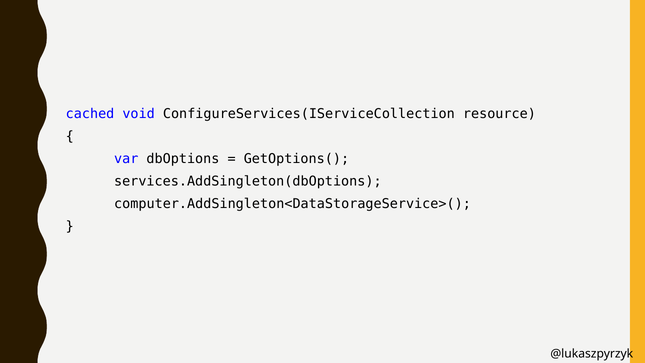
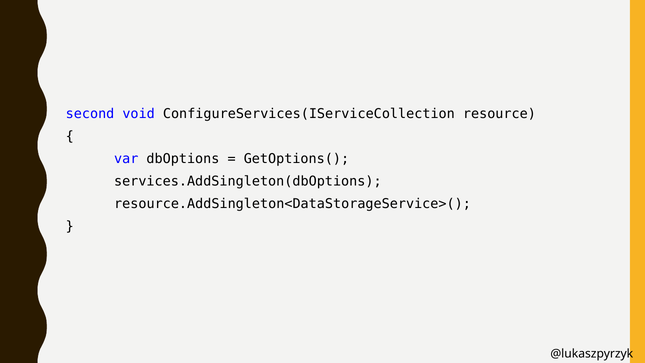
cached: cached -> second
computer.AddSingleton<DataStorageService>(: computer.AddSingleton<DataStorageService>( -> resource.AddSingleton<DataStorageService>(
